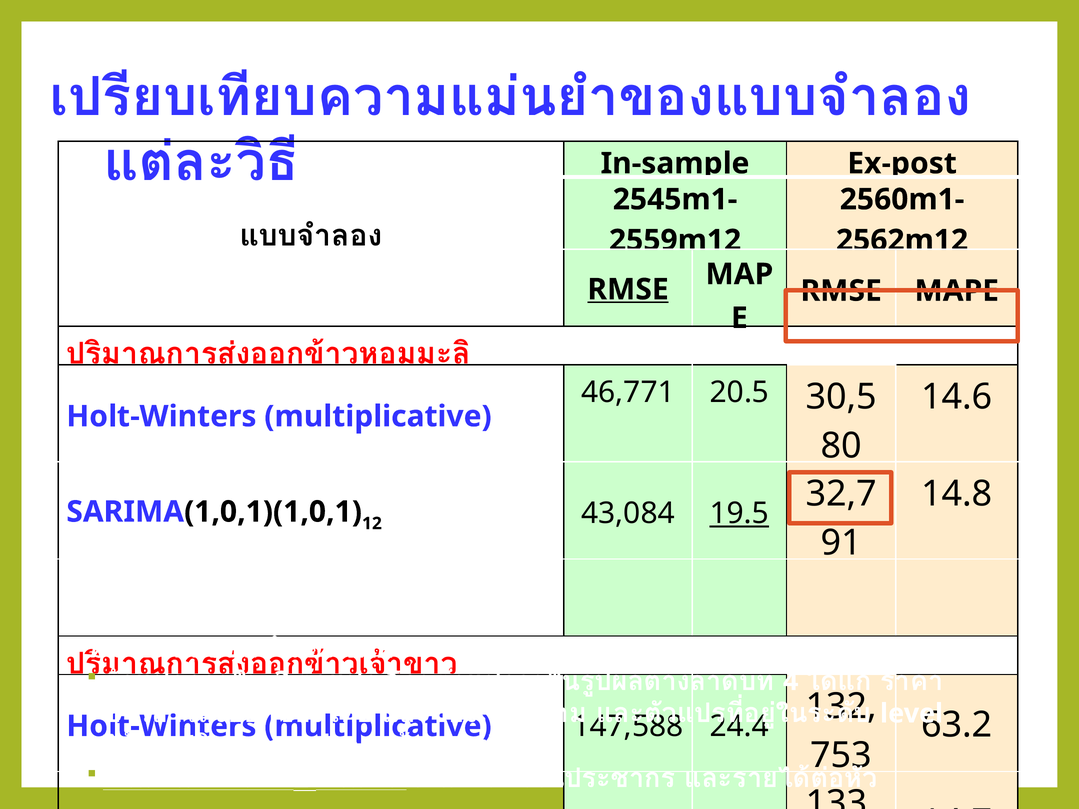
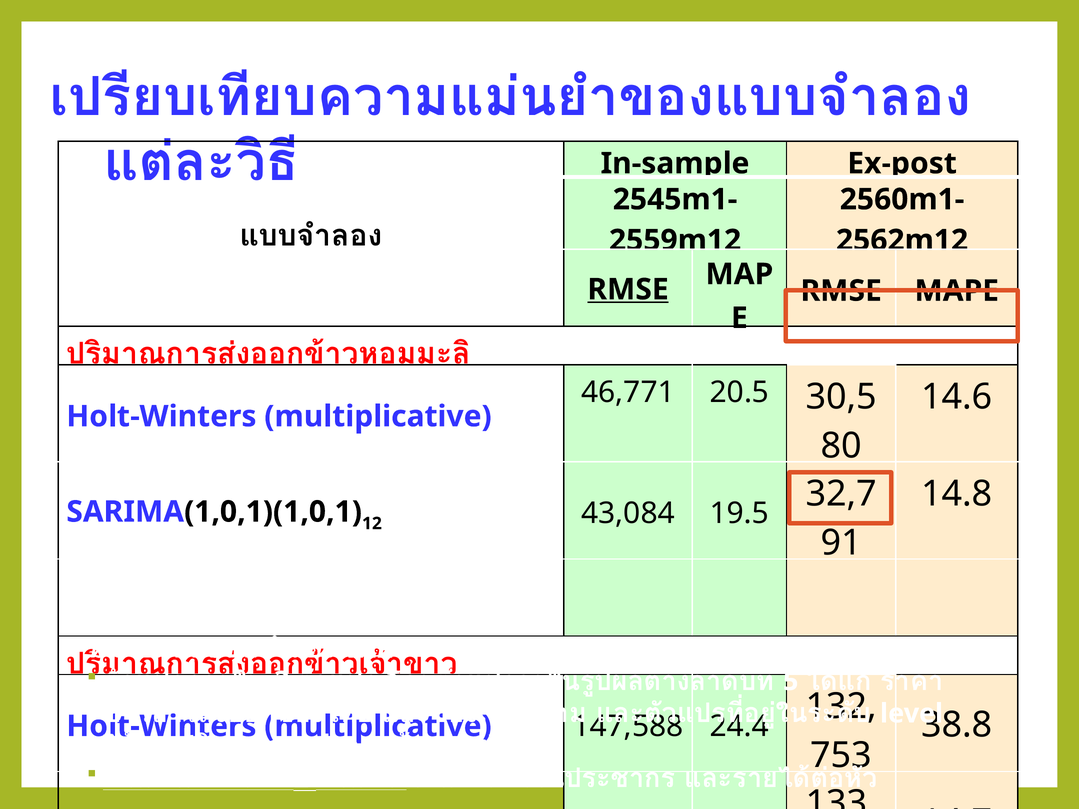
19.5 underline: present -> none
4: 4 -> 5
63.2: 63.2 -> 38.8
